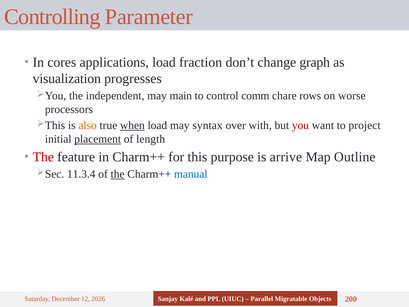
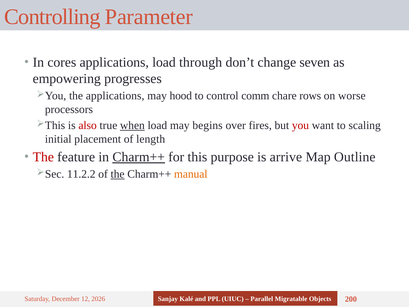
fraction: fraction -> through
graph: graph -> seven
visualization: visualization -> empowering
the independent: independent -> applications
main: main -> hood
also colour: orange -> red
syntax: syntax -> begins
with: with -> fires
project: project -> scaling
placement underline: present -> none
Charm++ at (139, 157) underline: none -> present
11.3.4: 11.3.4 -> 11.2.2
manual colour: blue -> orange
